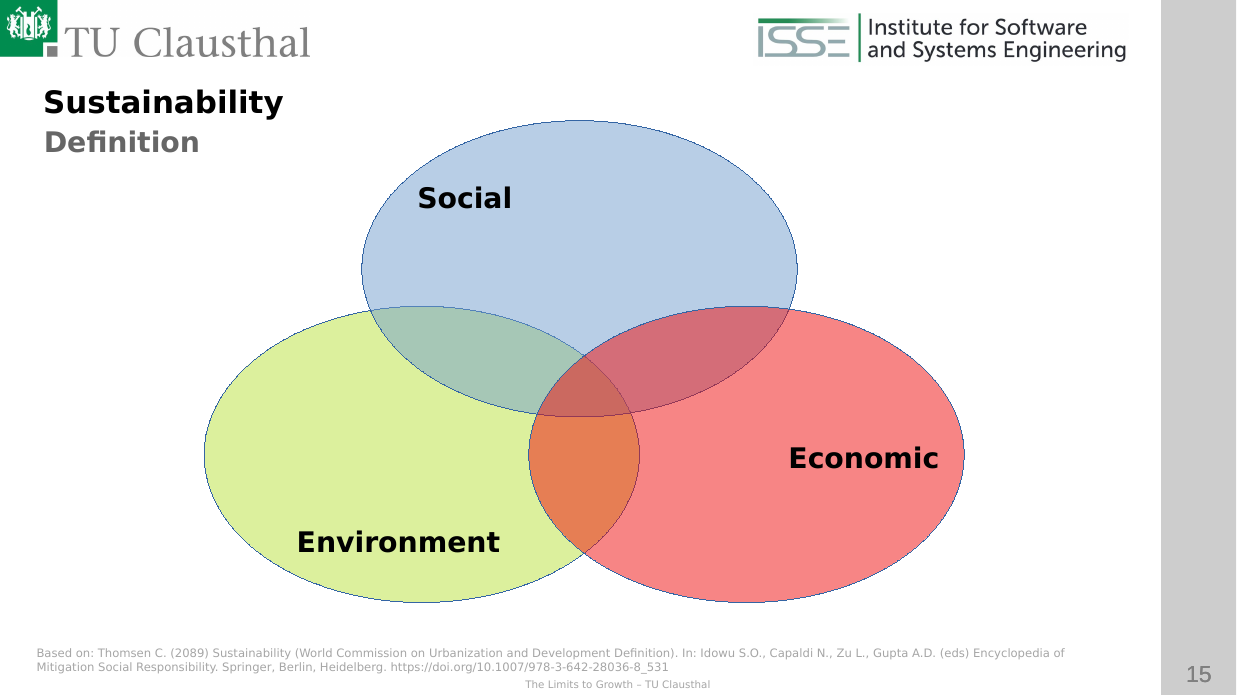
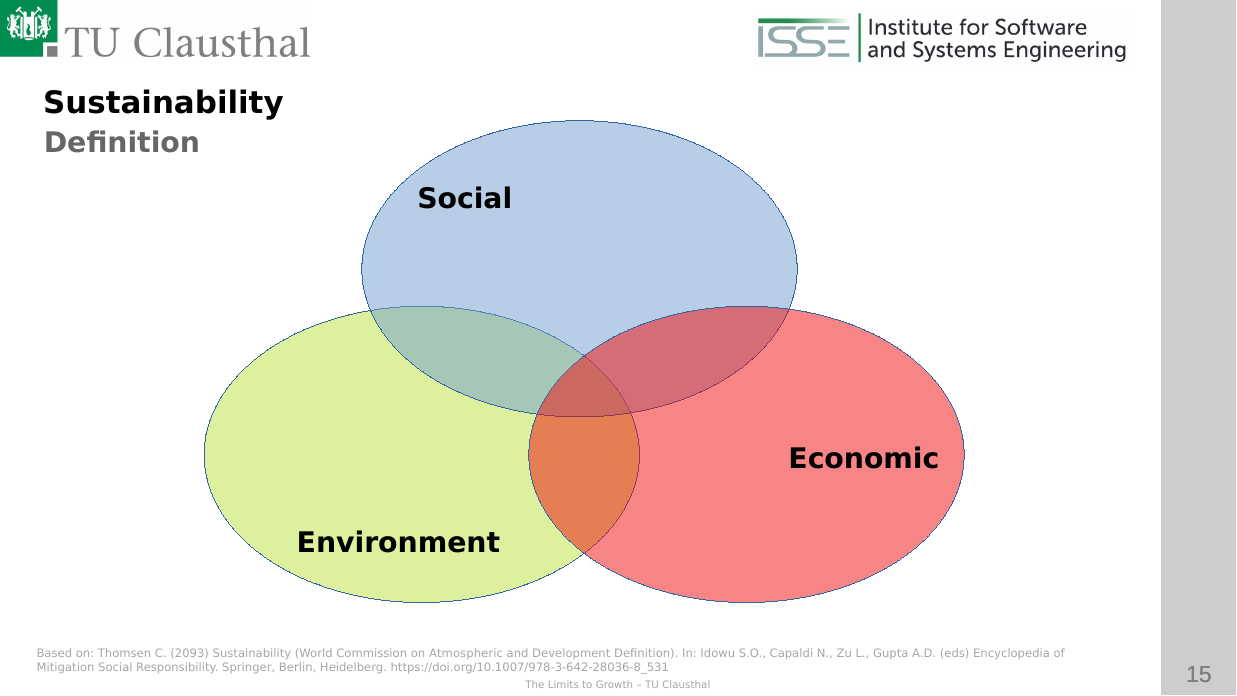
2089: 2089 -> 2093
Urbanization: Urbanization -> Atmospheric
